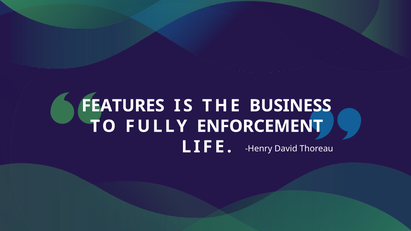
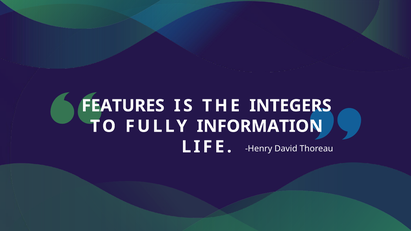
BUSINESS: BUSINESS -> INTEGERS
ENFORCEMENT: ENFORCEMENT -> INFORMATION
